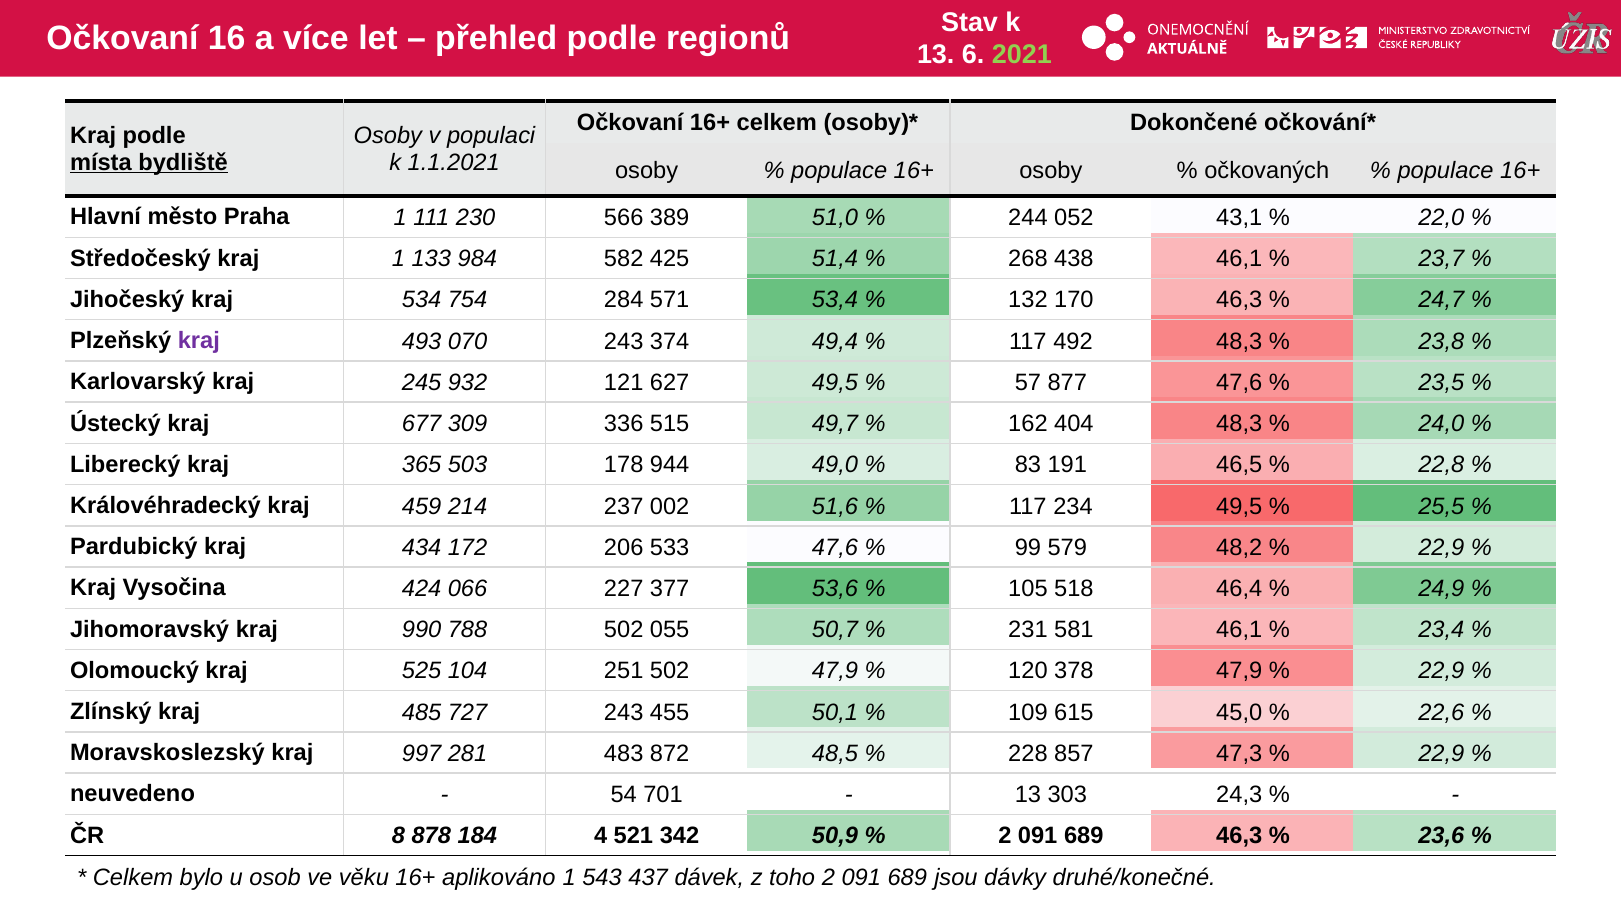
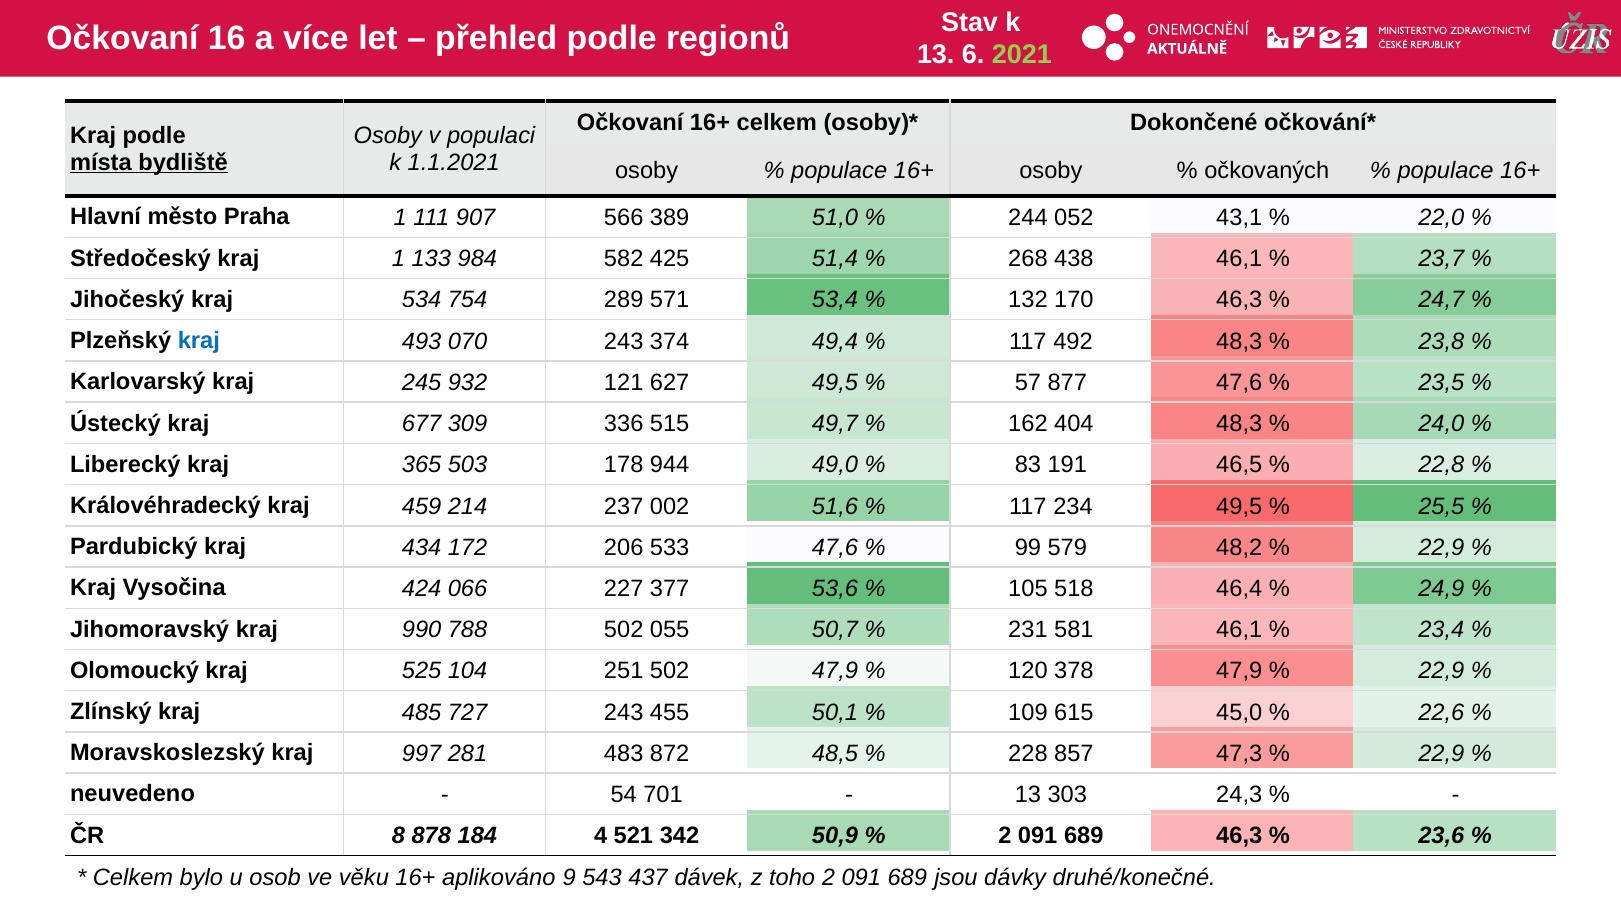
230: 230 -> 907
284: 284 -> 289
kraj at (199, 341) colour: purple -> blue
aplikováno 1: 1 -> 9
